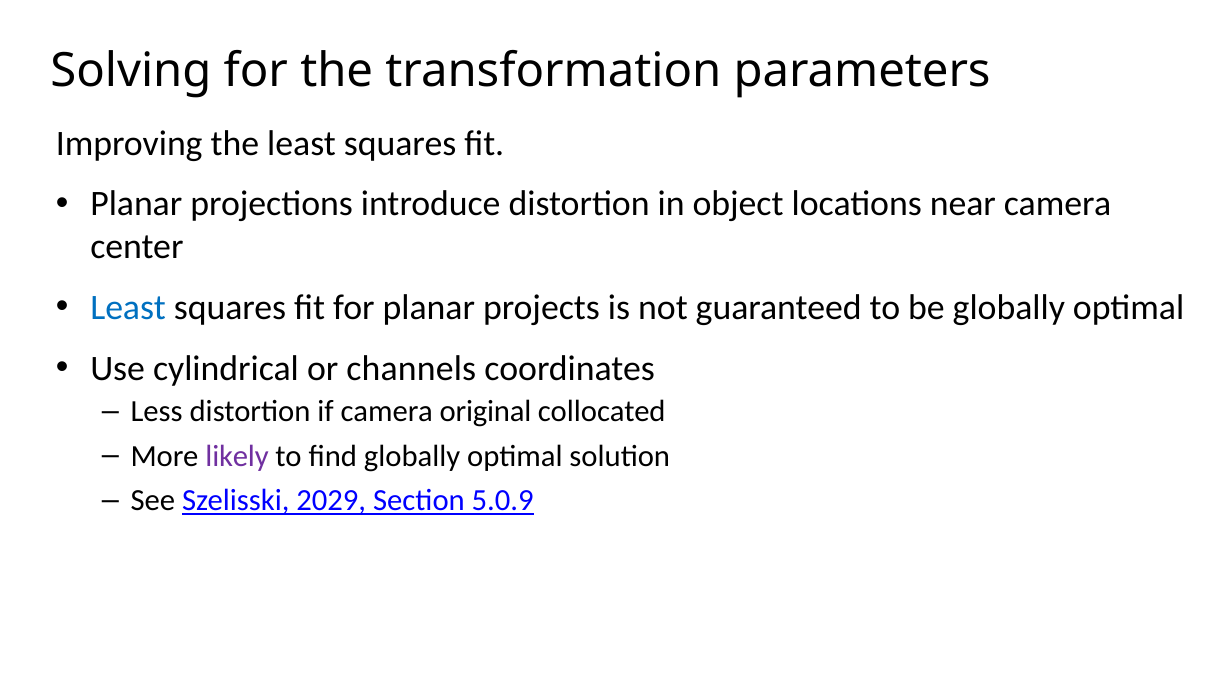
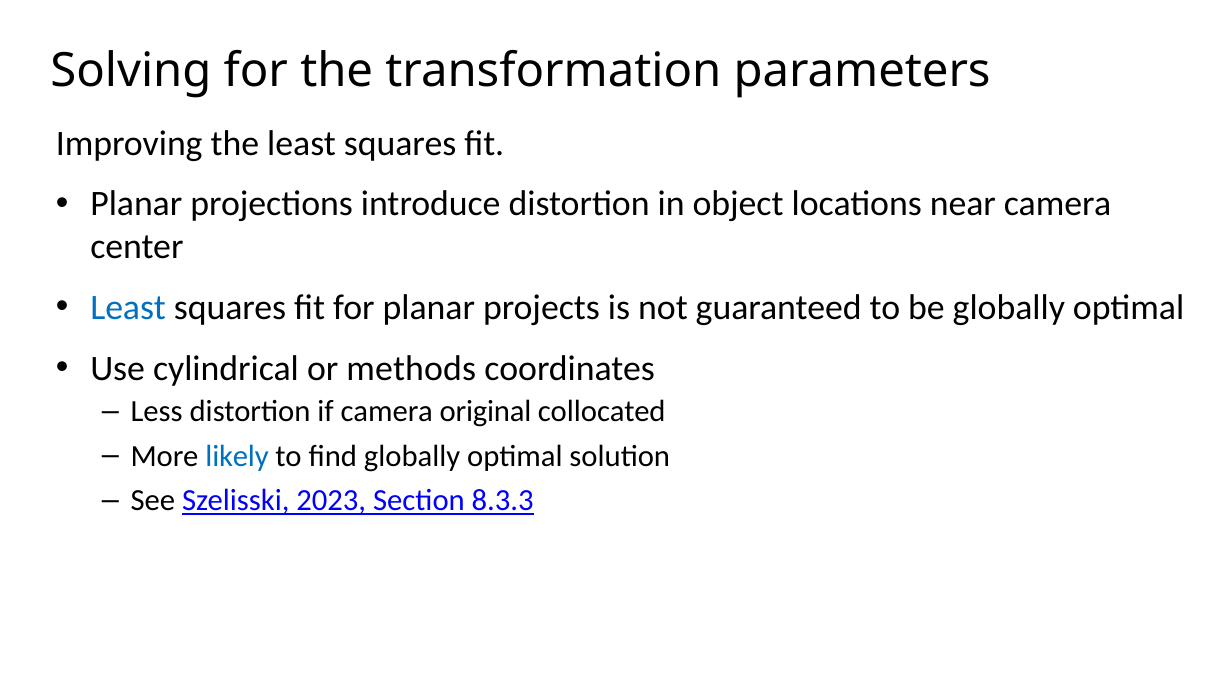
channels: channels -> methods
likely colour: purple -> blue
2029: 2029 -> 2023
5.0.9: 5.0.9 -> 8.3.3
